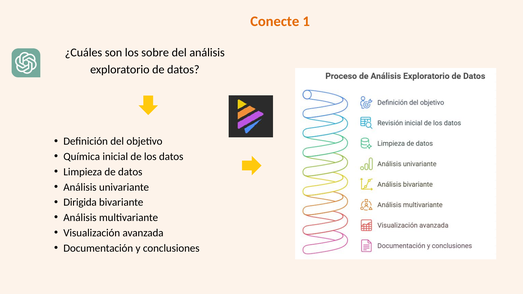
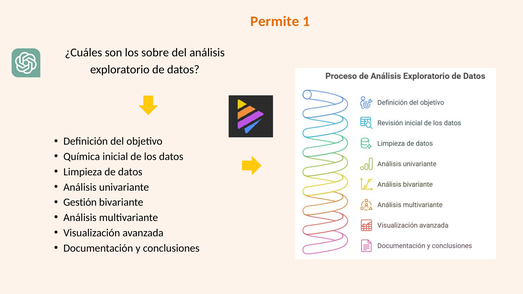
Conecte: Conecte -> Permite
Dirigida: Dirigida -> Gestión
